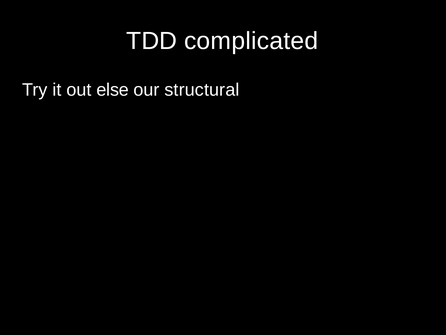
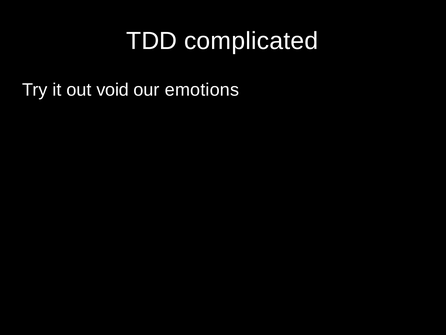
else: else -> void
structural: structural -> emotions
